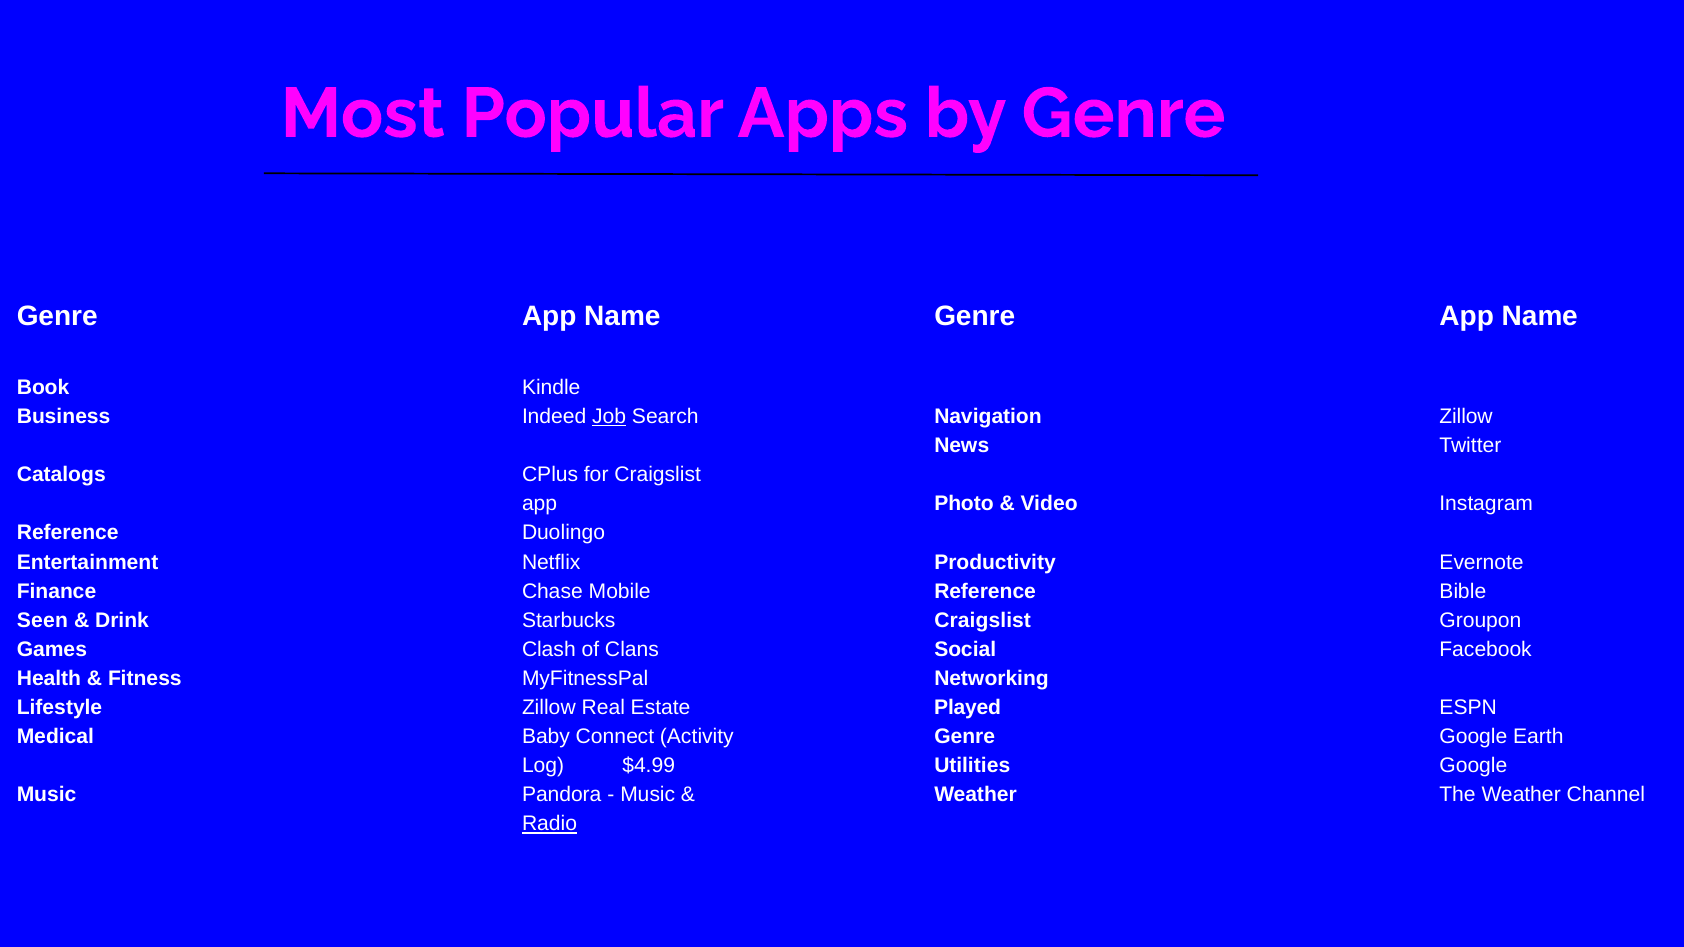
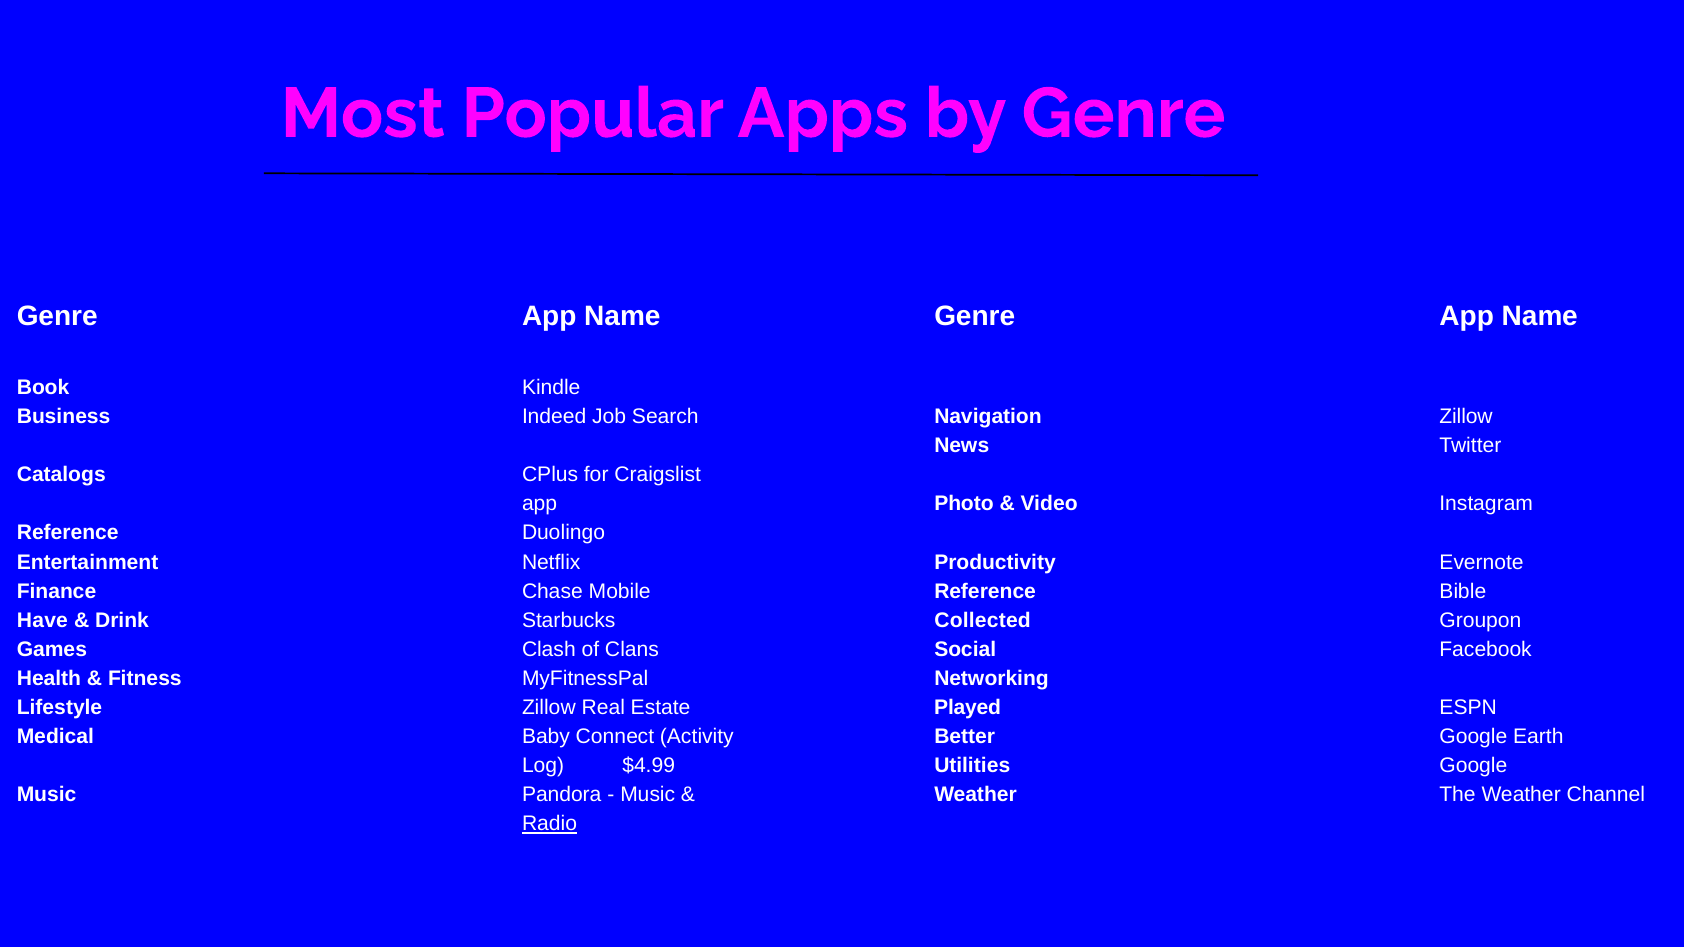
Job underline: present -> none
Seen: Seen -> Have
Craigslist at (983, 620): Craigslist -> Collected
Genre at (965, 737): Genre -> Better
